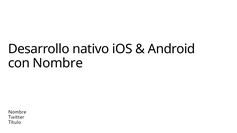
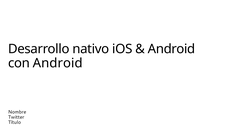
con Nombre: Nombre -> Android
